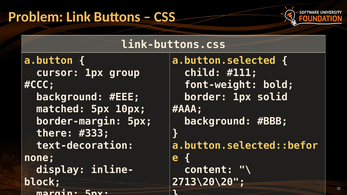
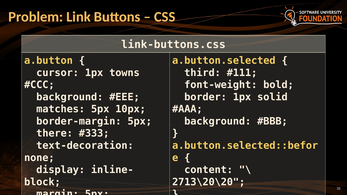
group: group -> towns
child: child -> third
matched: matched -> matches
